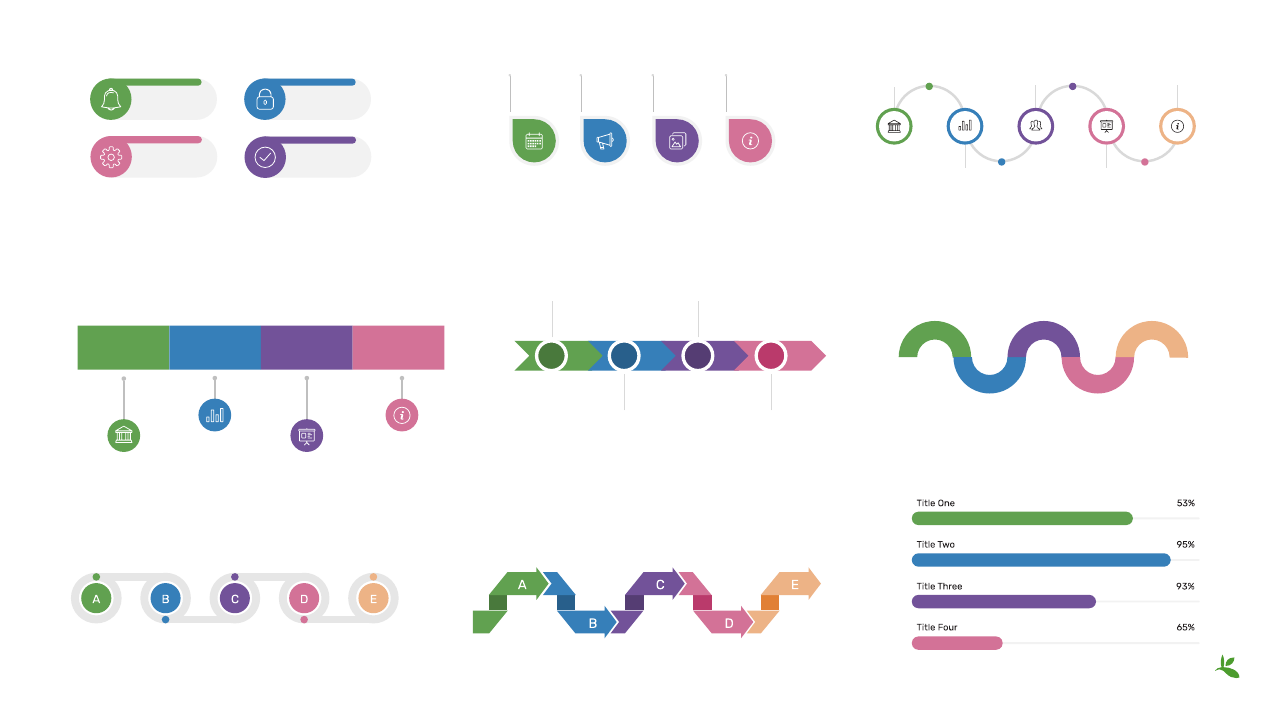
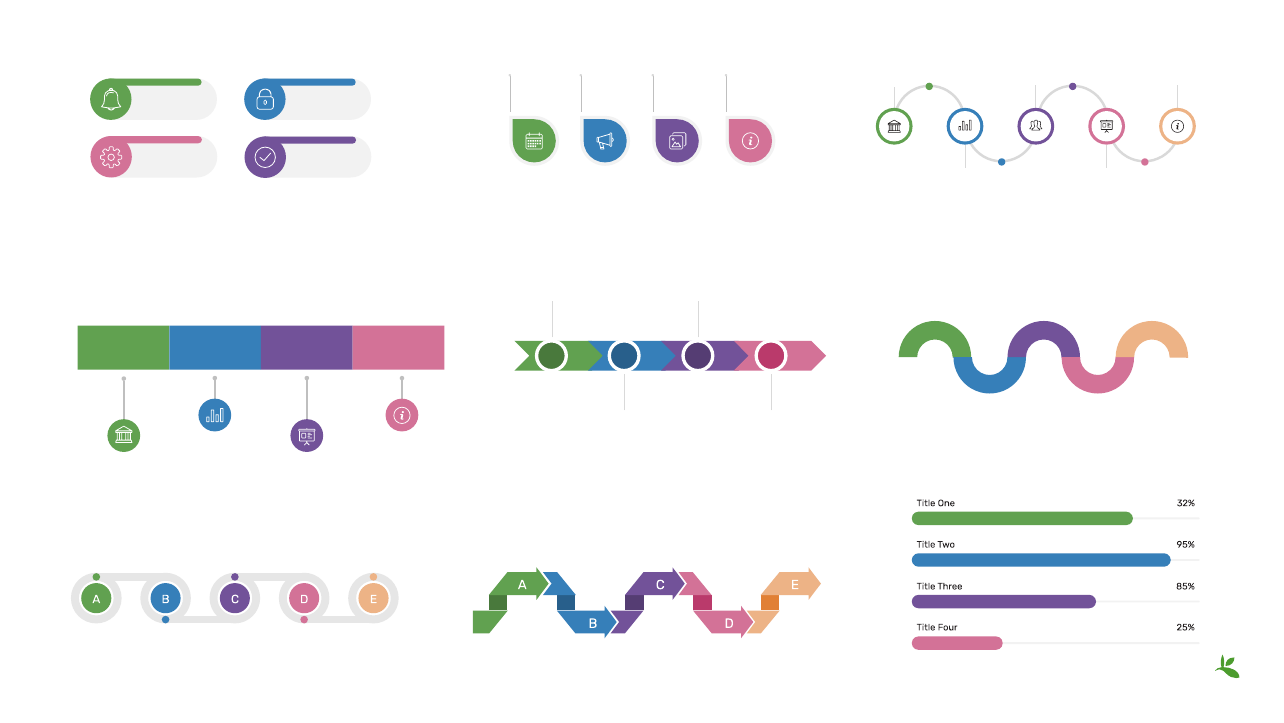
53%: 53% -> 32%
93%: 93% -> 85%
65%: 65% -> 25%
